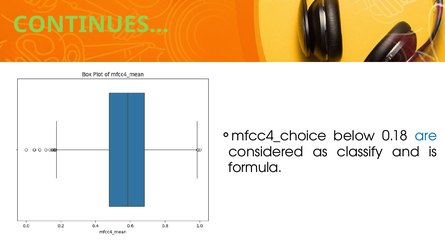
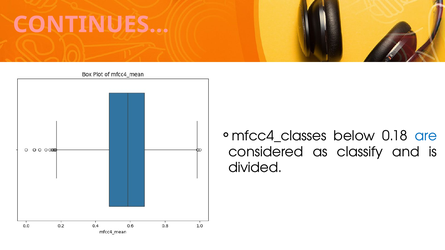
CONTINUES colour: light green -> pink
mfcc4_choice: mfcc4_choice -> mfcc4_classes
formula: formula -> divided
